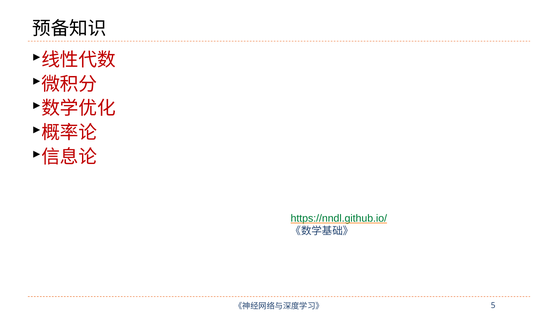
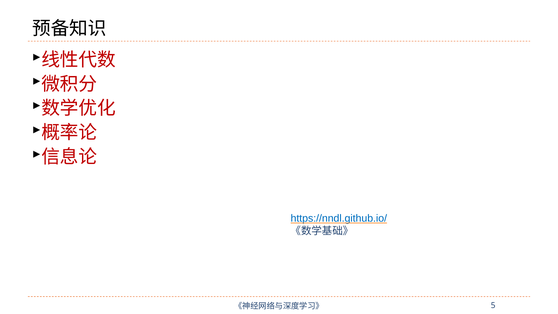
https://nndl.github.io/ colour: green -> blue
